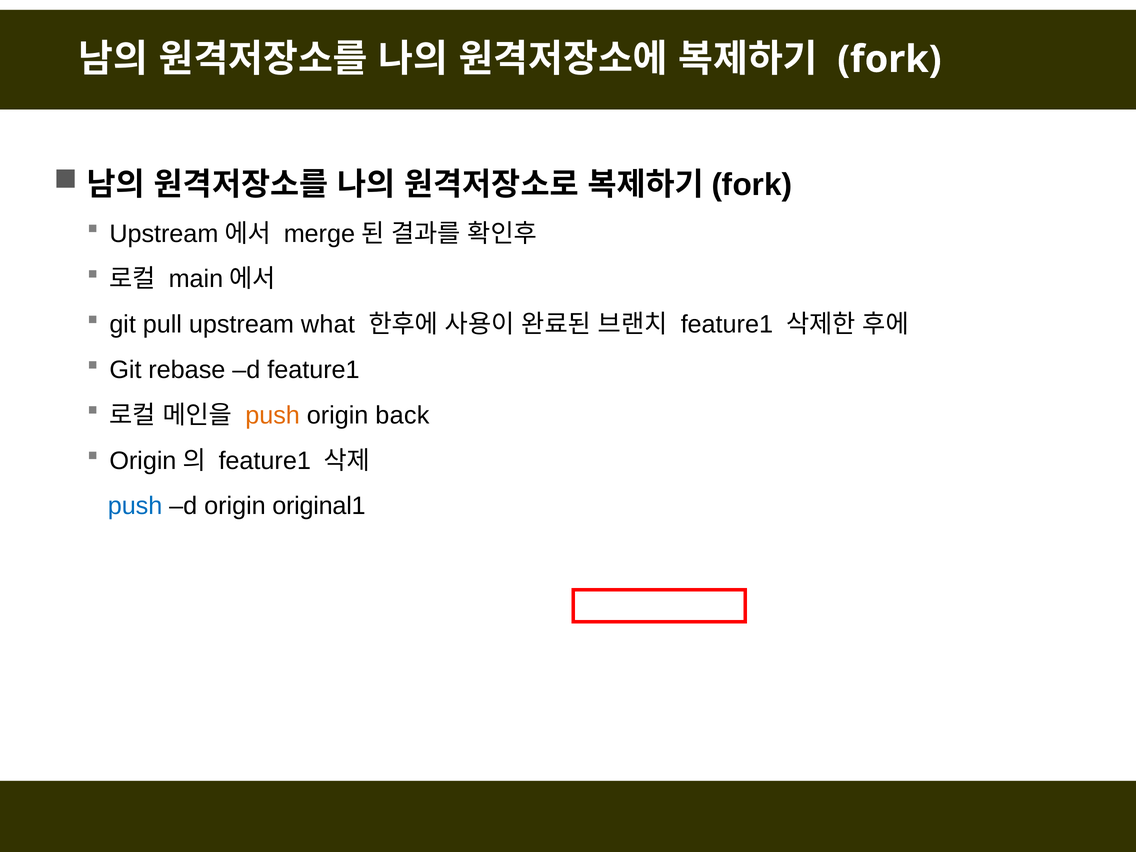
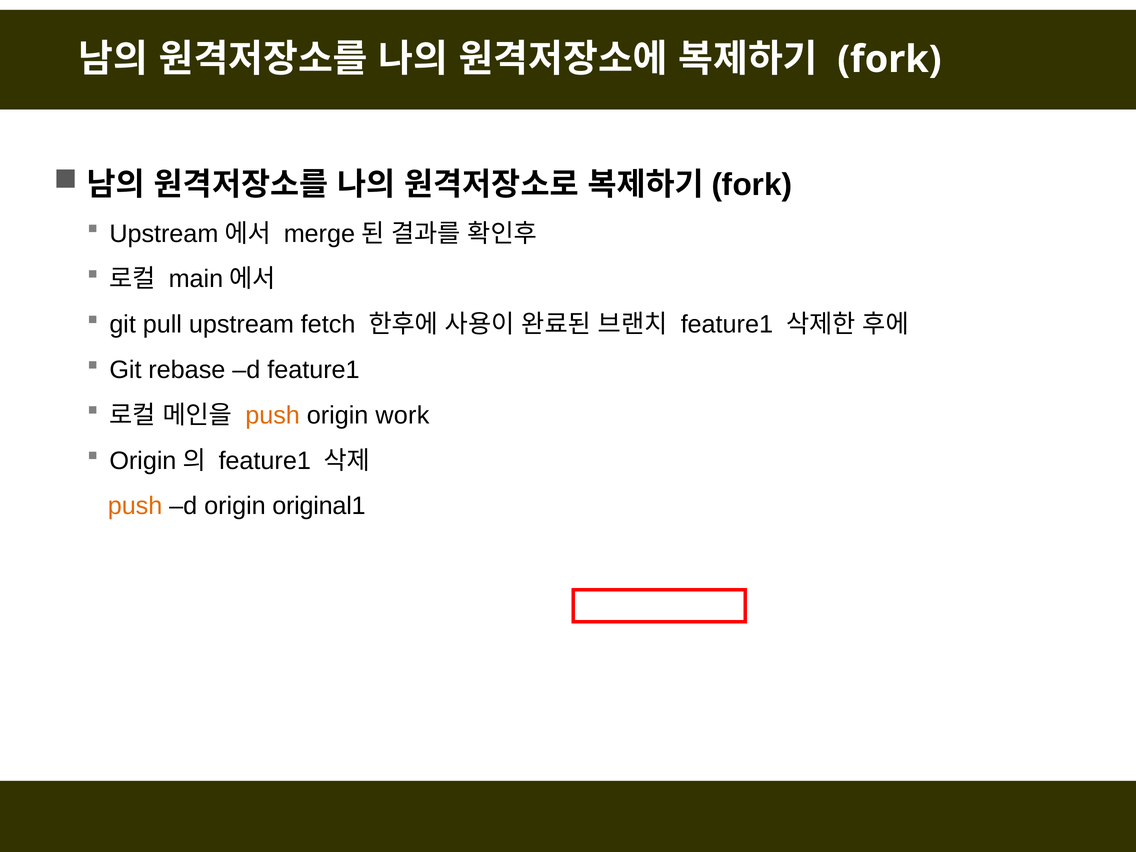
what: what -> fetch
back: back -> work
push at (135, 506) colour: blue -> orange
